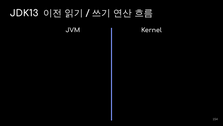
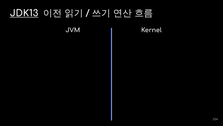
JDK13 underline: none -> present
